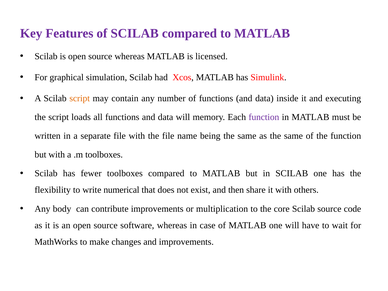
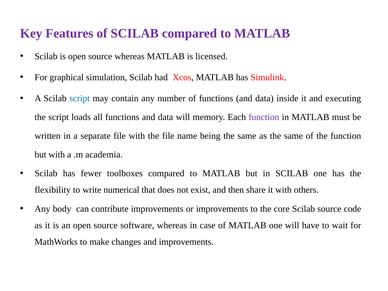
script at (80, 98) colour: orange -> blue
.m toolboxes: toolboxes -> academia
or multiplication: multiplication -> improvements
